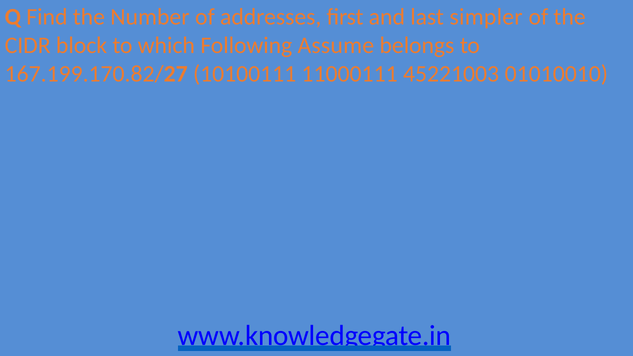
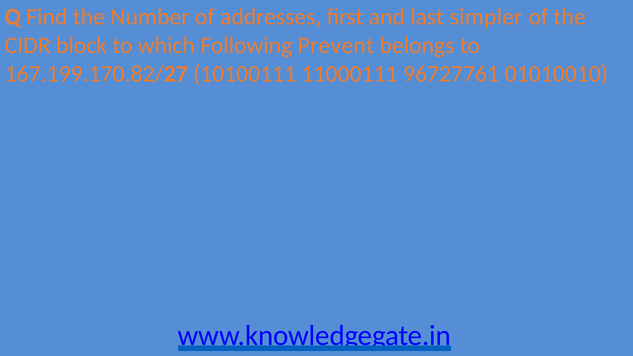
Assume: Assume -> Prevent
45221003: 45221003 -> 96727761
